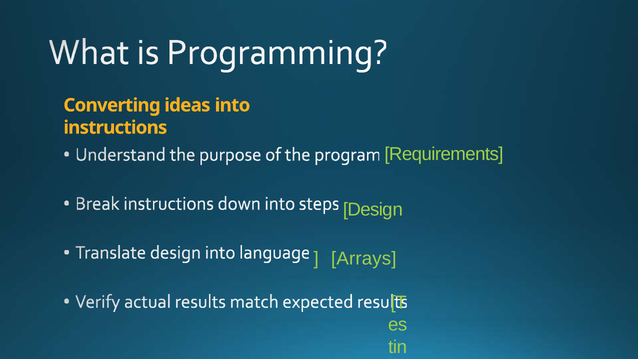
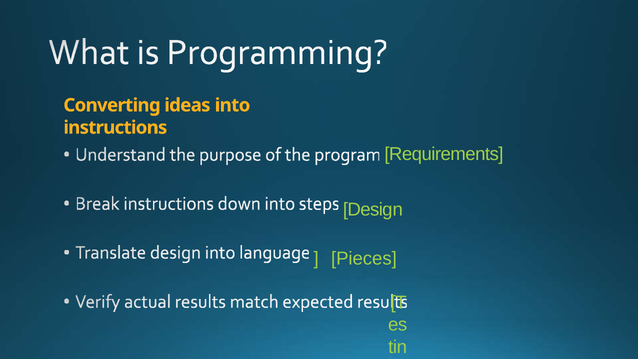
Arrays: Arrays -> Pieces
